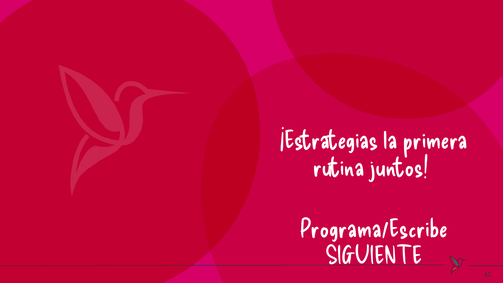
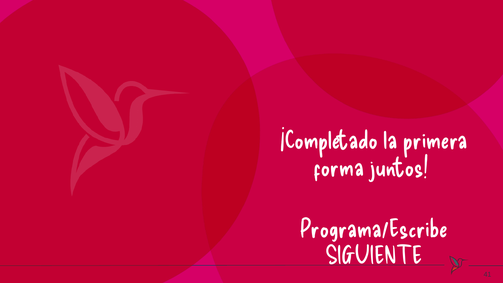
¡Estrategias: ¡Estrategias -> ¡Completado
rutina: rutina -> forma
